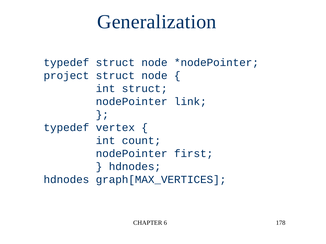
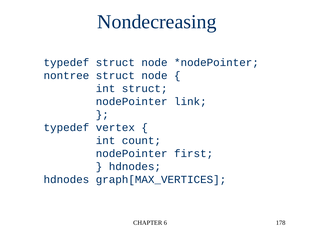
Generalization: Generalization -> Nondecreasing
project: project -> nontree
